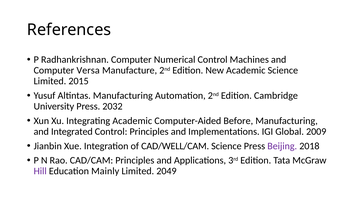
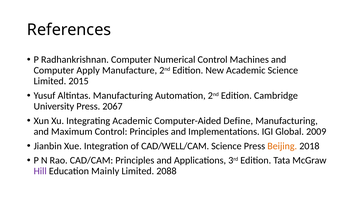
Versa: Versa -> Apply
2032: 2032 -> 2067
Before: Before -> Define
Integrated: Integrated -> Maximum
Beijing colour: purple -> orange
2049: 2049 -> 2088
